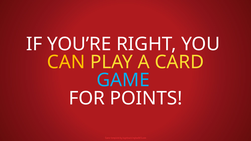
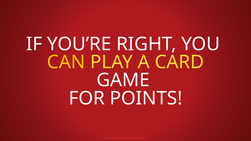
GAME colour: light blue -> white
